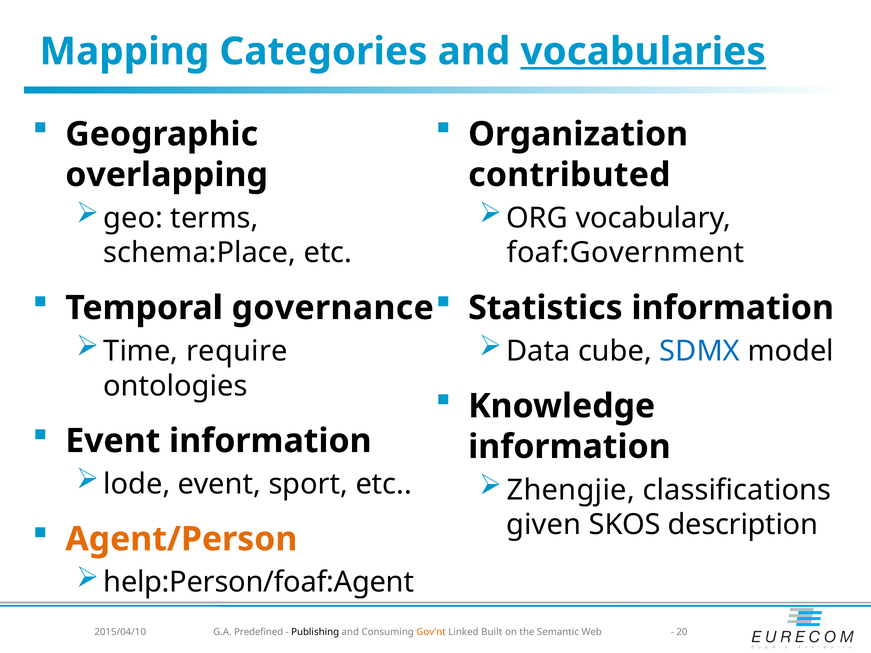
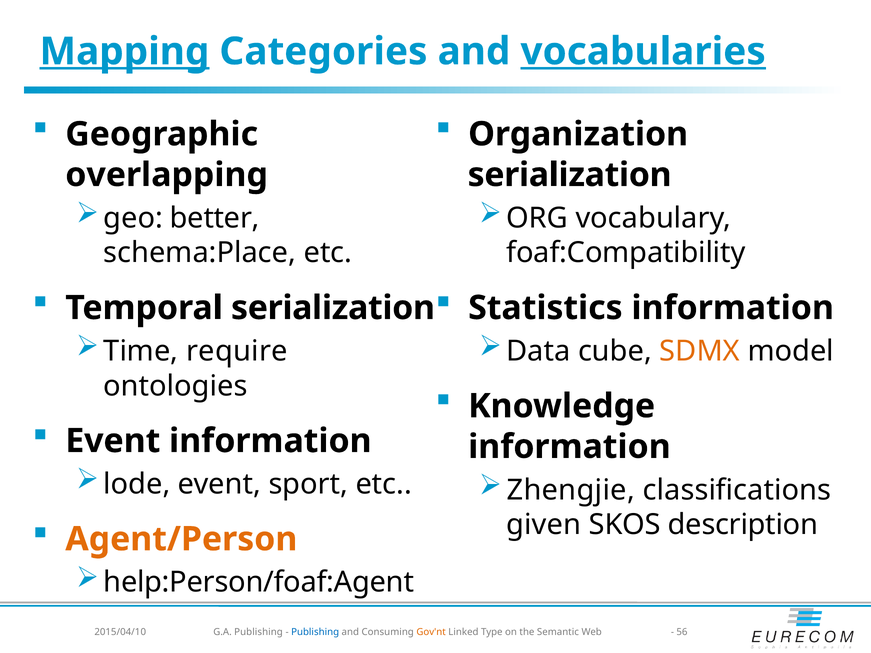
Mapping underline: none -> present
contributed at (569, 175): contributed -> serialization
terms: terms -> better
foaf:Government: foaf:Government -> foaf:Compatibility
Temporal governance: governance -> serialization
SDMX colour: blue -> orange
G.A Predefined: Predefined -> Publishing
Publishing at (315, 632) colour: black -> blue
Built: Built -> Type
20: 20 -> 56
